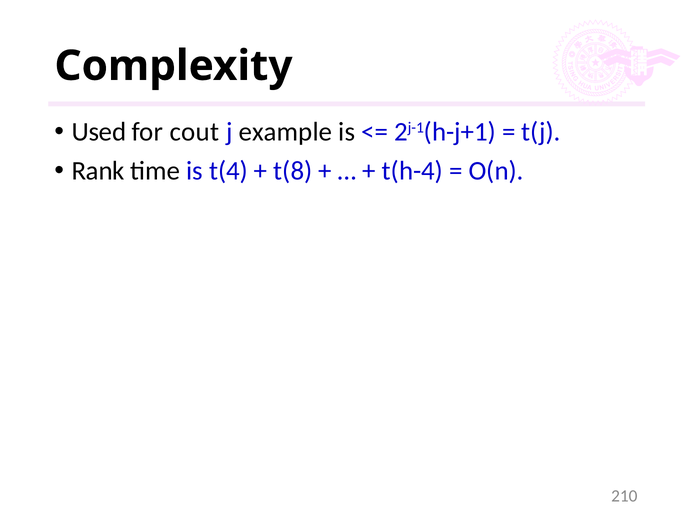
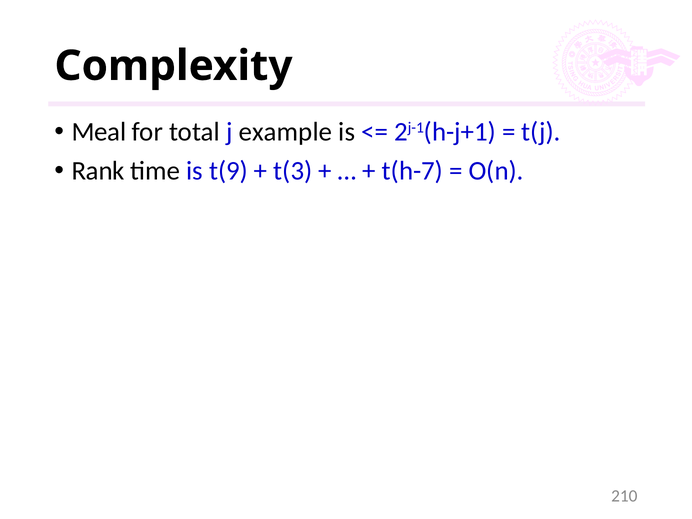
Used: Used -> Meal
cout: cout -> total
t(4: t(4 -> t(9
t(8: t(8 -> t(3
t(h-4: t(h-4 -> t(h-7
